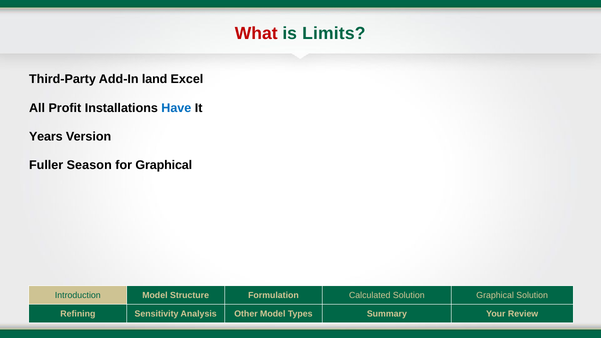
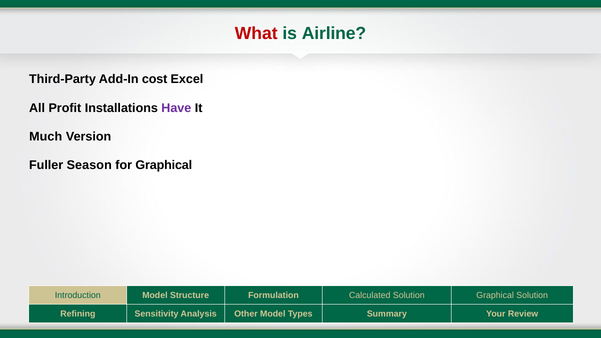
Limits: Limits -> Airline
land: land -> cost
Have colour: blue -> purple
Years: Years -> Much
